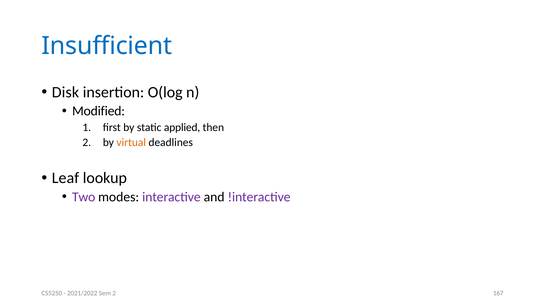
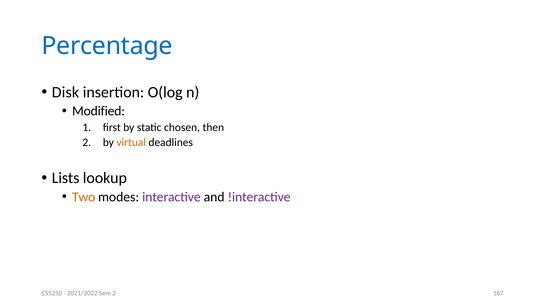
Insufficient: Insufficient -> Percentage
applied: applied -> chosen
Leaf: Leaf -> Lists
Two colour: purple -> orange
